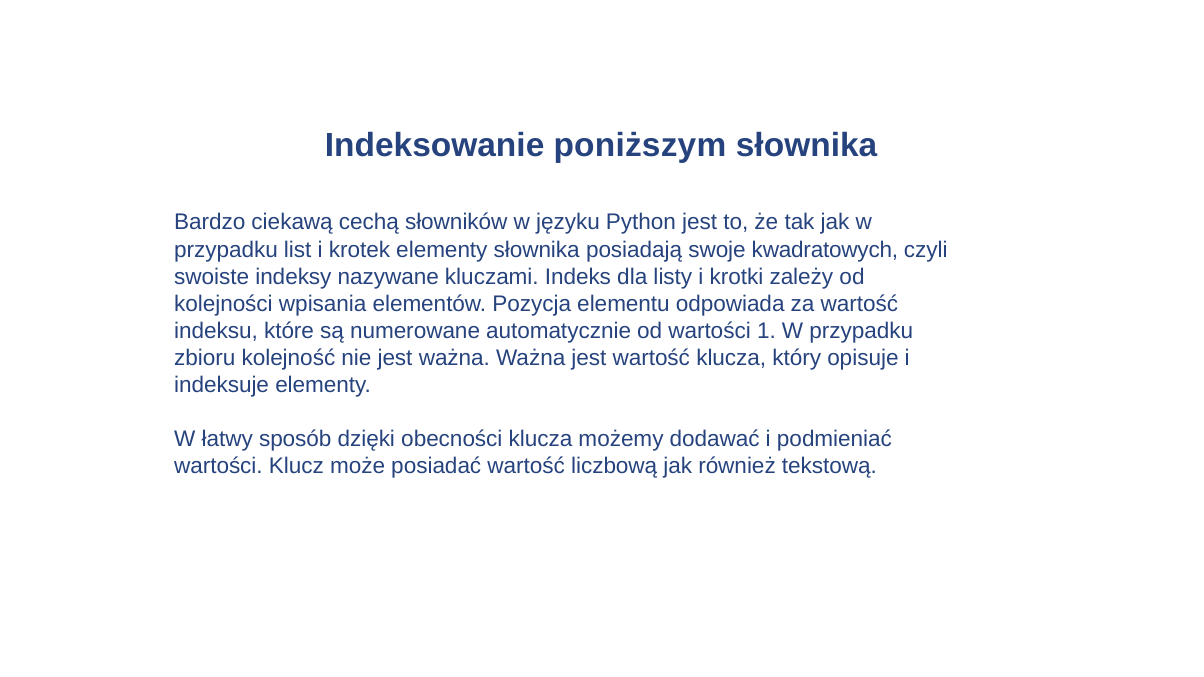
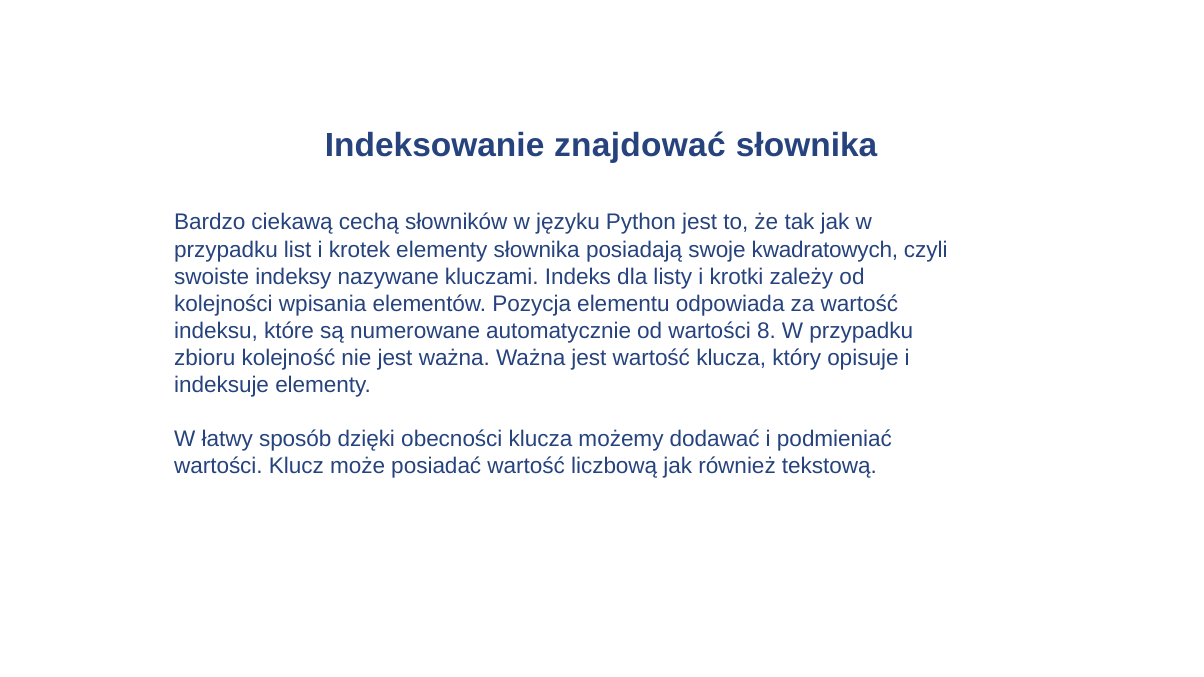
poniższym: poniższym -> znajdować
1: 1 -> 8
